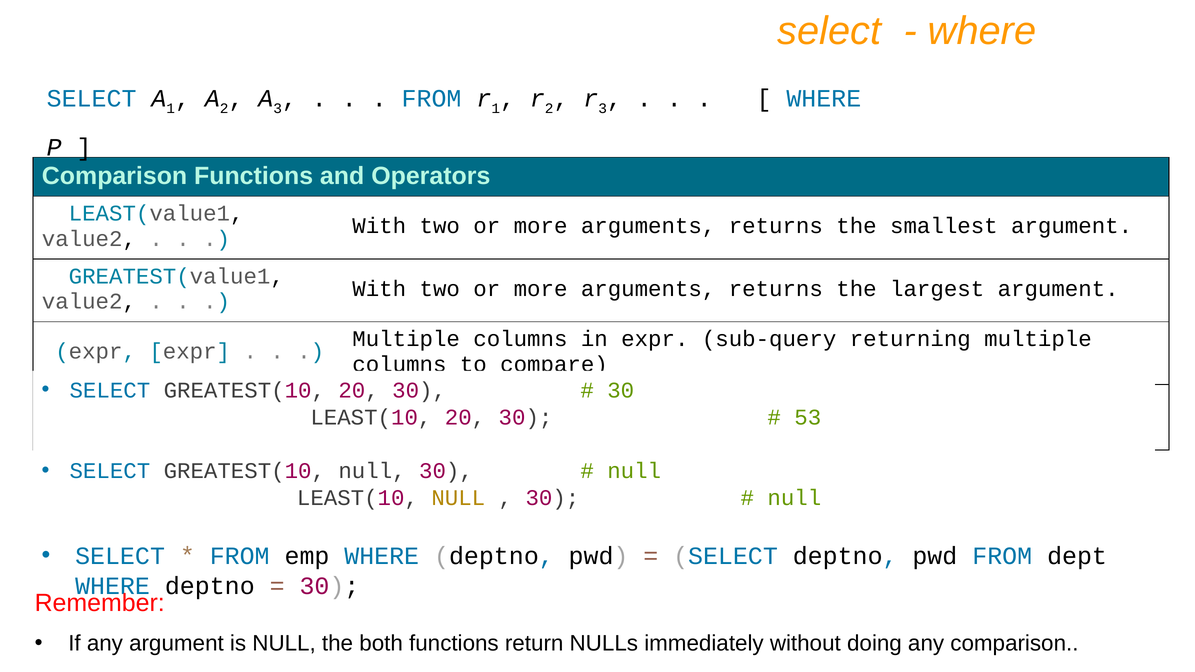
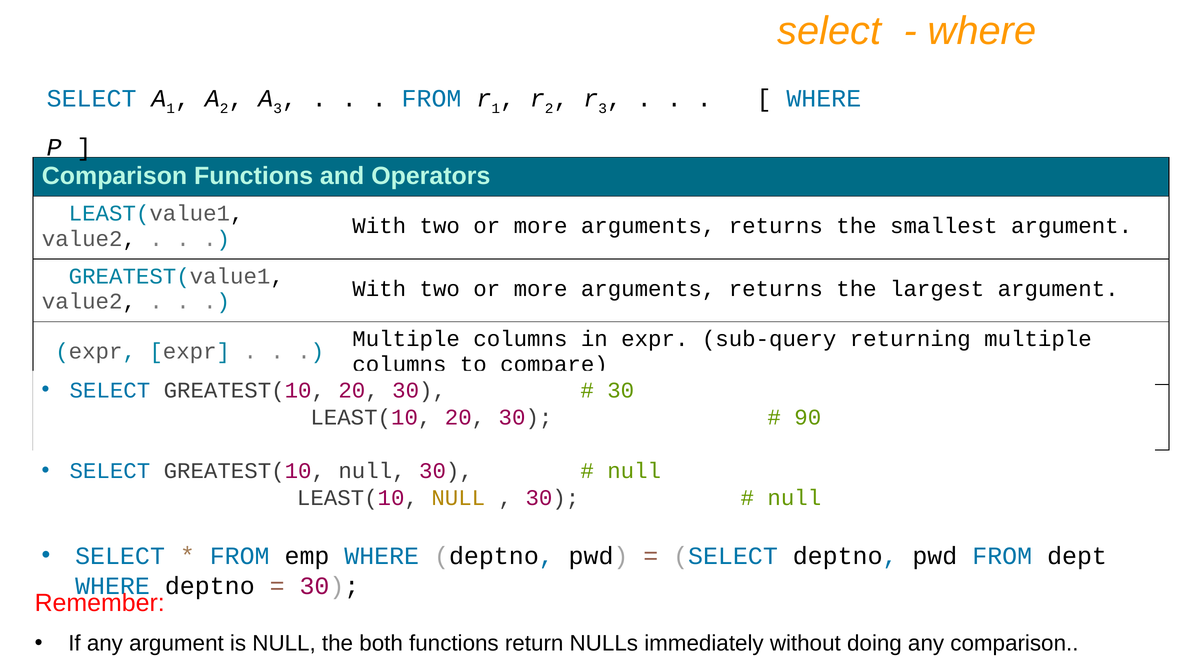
53: 53 -> 90
